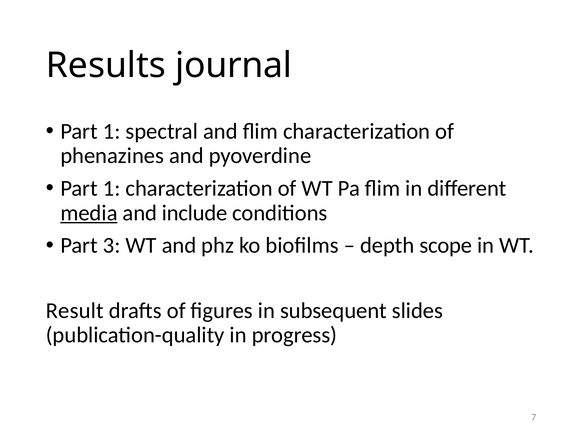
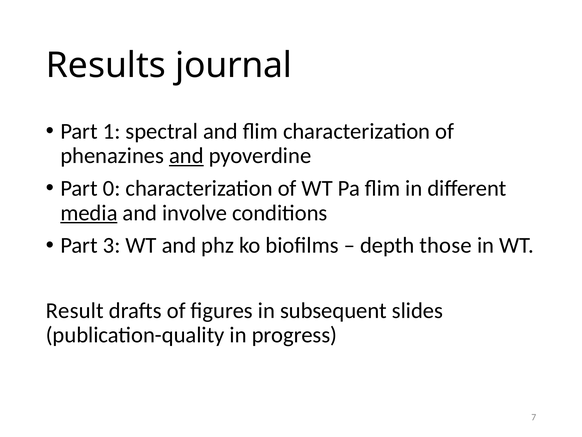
and at (186, 156) underline: none -> present
1 at (112, 188): 1 -> 0
include: include -> involve
scope: scope -> those
